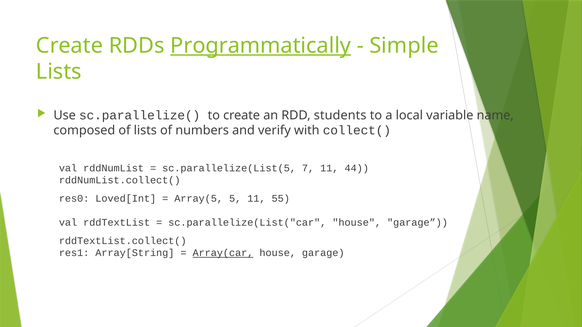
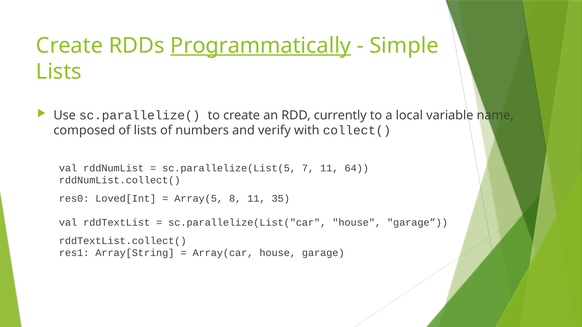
students: students -> currently
44: 44 -> 64
5: 5 -> 8
55: 55 -> 35
Array(car underline: present -> none
